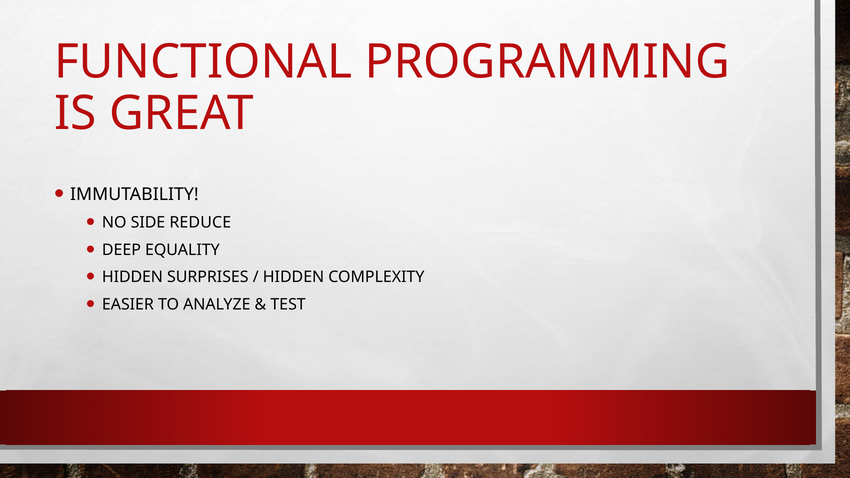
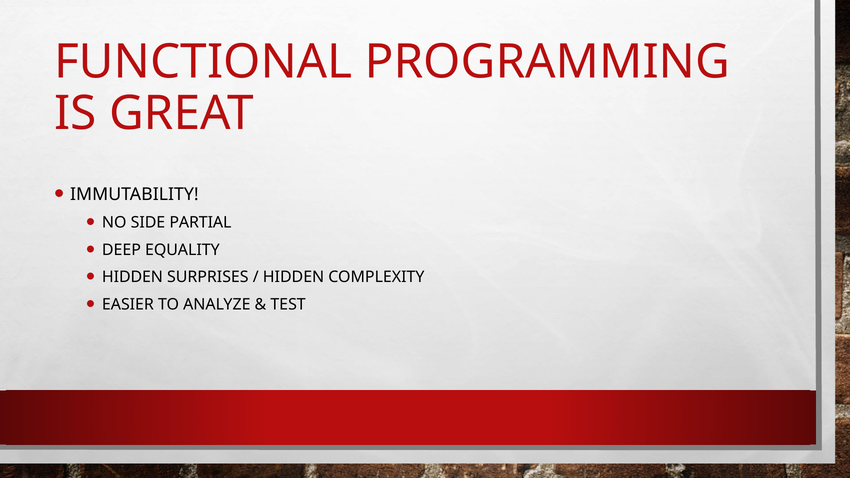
REDUCE: REDUCE -> PARTIAL
